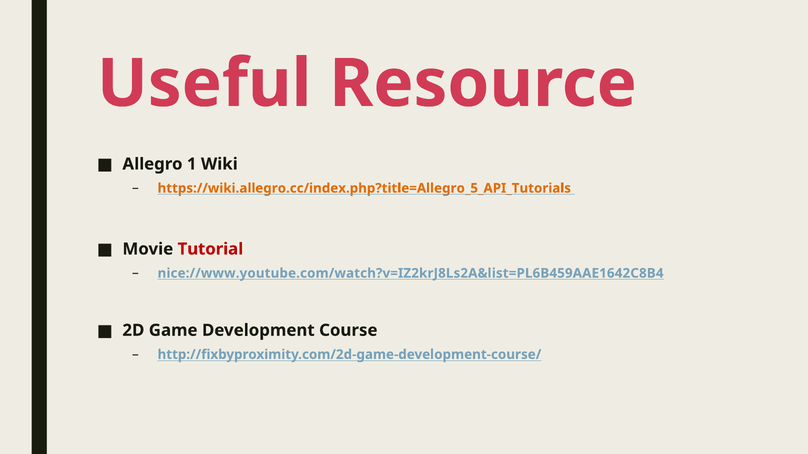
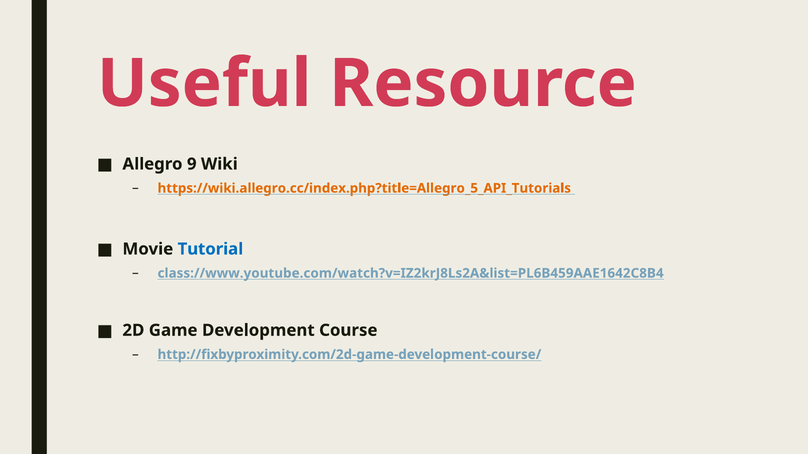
1: 1 -> 9
Tutorial colour: red -> blue
nice://www.youtube.com/watch?v=IZ2krJ8Ls2A&list=PL6B459AAE1642C8B4: nice://www.youtube.com/watch?v=IZ2krJ8Ls2A&list=PL6B459AAE1642C8B4 -> class://www.youtube.com/watch?v=IZ2krJ8Ls2A&list=PL6B459AAE1642C8B4
